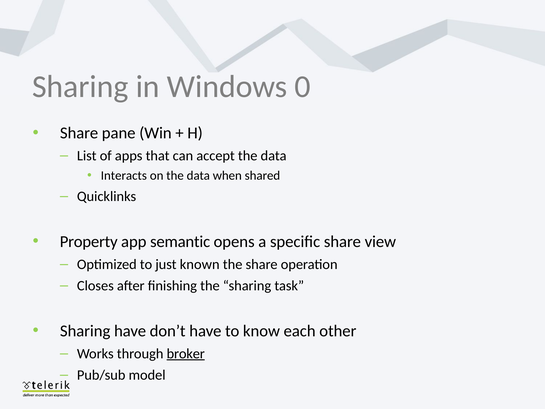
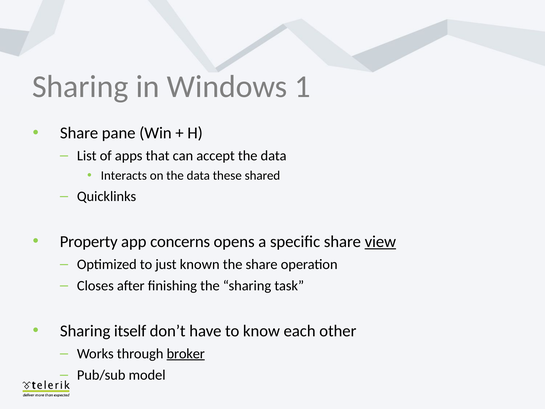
0: 0 -> 1
when: when -> these
semantic: semantic -> concerns
view underline: none -> present
Sharing have: have -> itself
